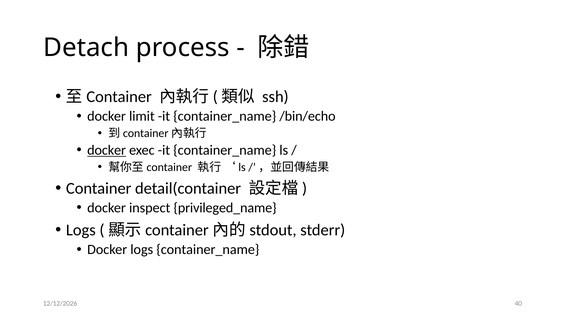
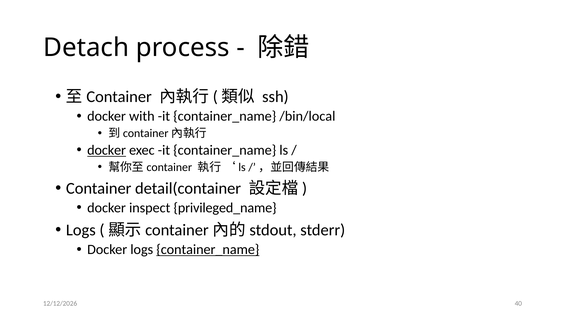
limit: limit -> with
/bin/echo: /bin/echo -> /bin/local
container_name at (208, 249) underline: none -> present
